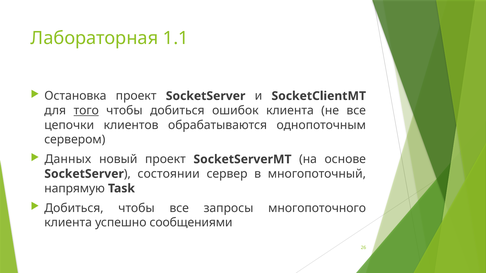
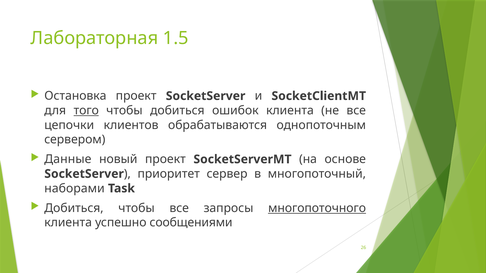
1.1: 1.1 -> 1.5
Данных: Данных -> Данные
состоянии: состоянии -> приоритет
напрямую: напрямую -> наборами
многопоточного underline: none -> present
